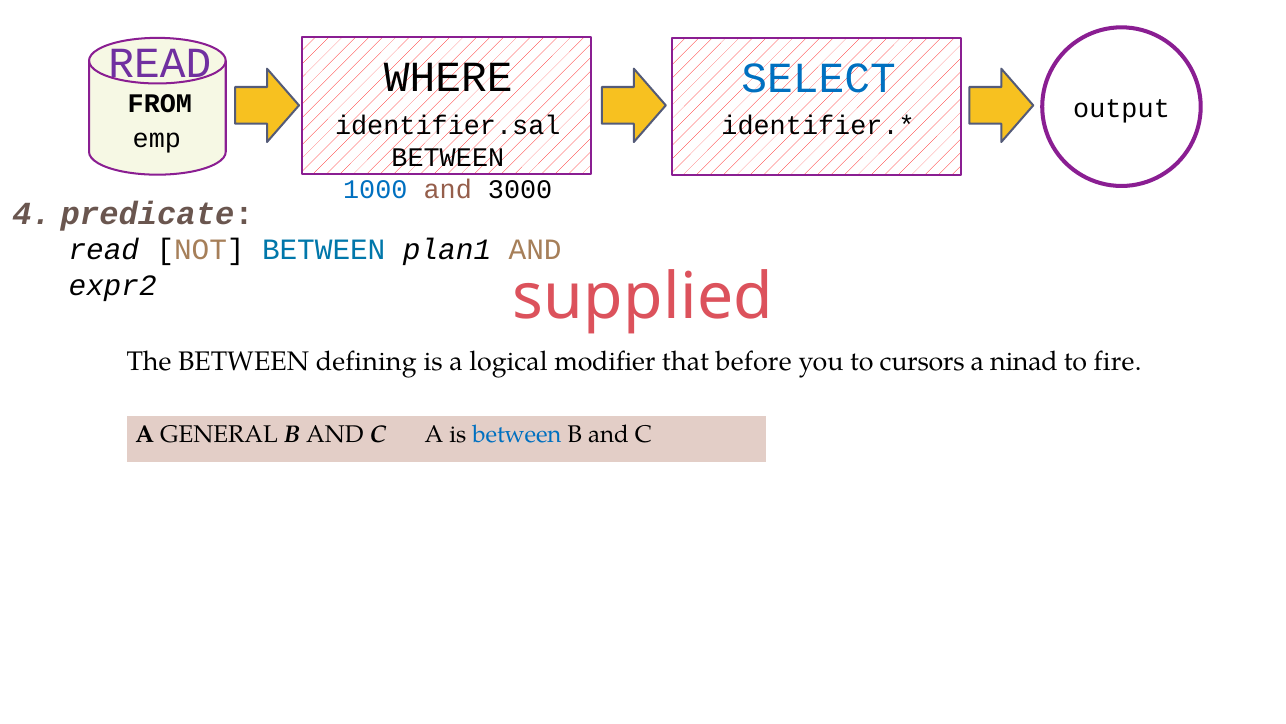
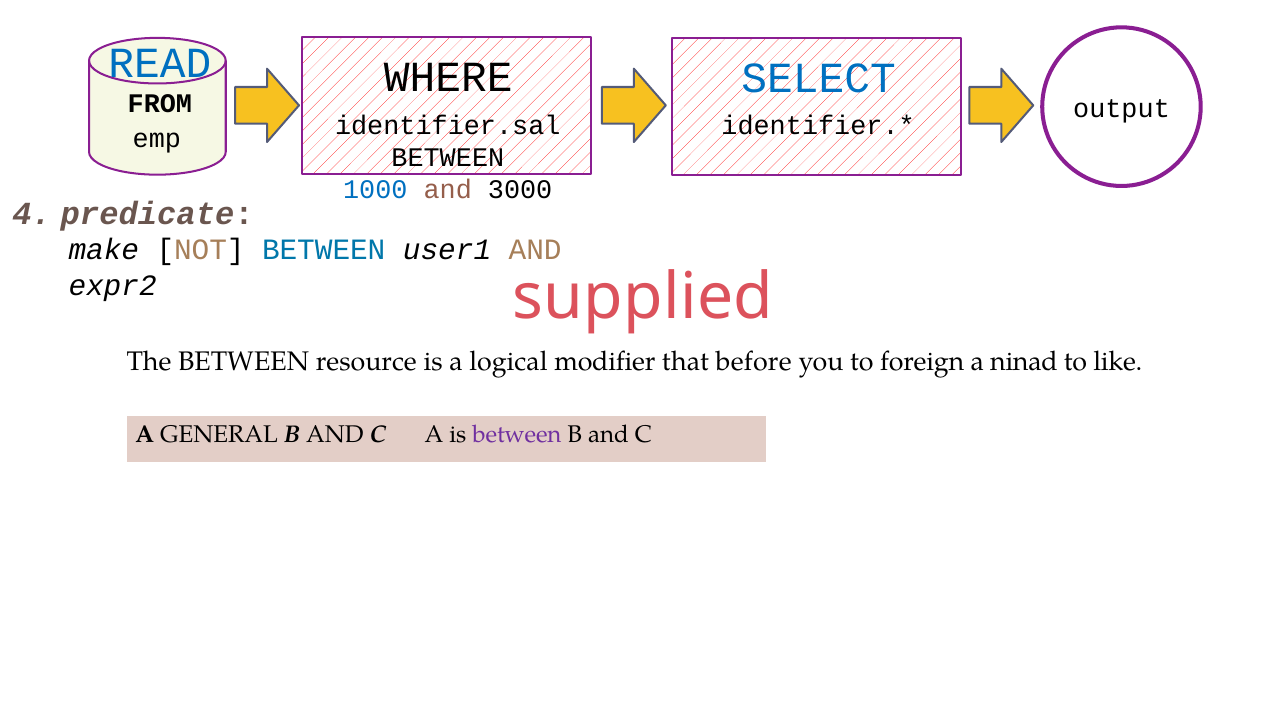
READ at (160, 63) colour: purple -> blue
read at (104, 250): read -> make
plan1: plan1 -> user1
defining: defining -> resource
cursors: cursors -> foreign
fire: fire -> like
between at (517, 434) colour: blue -> purple
